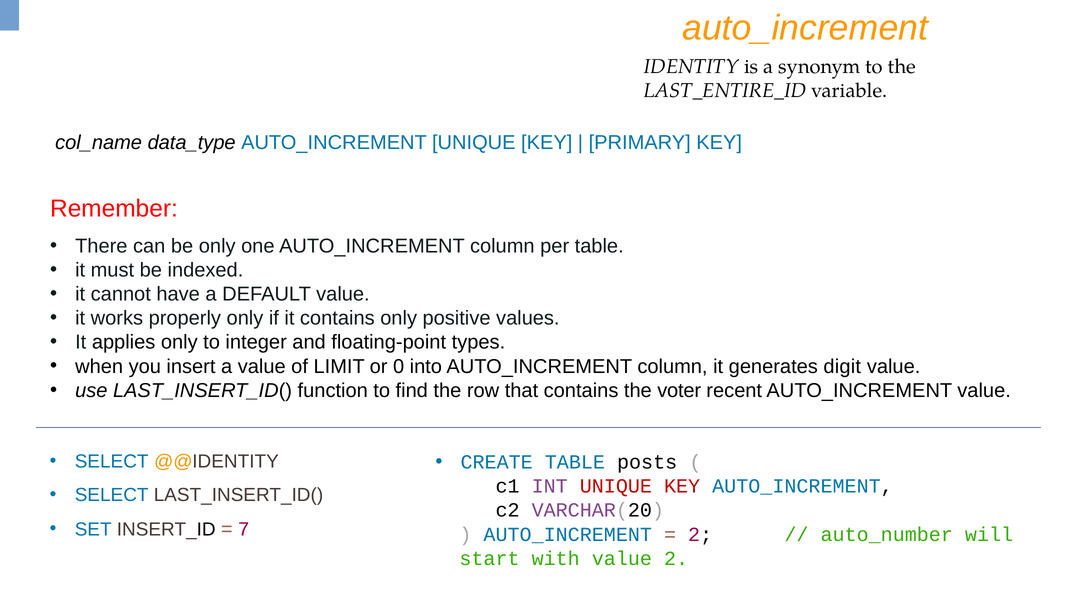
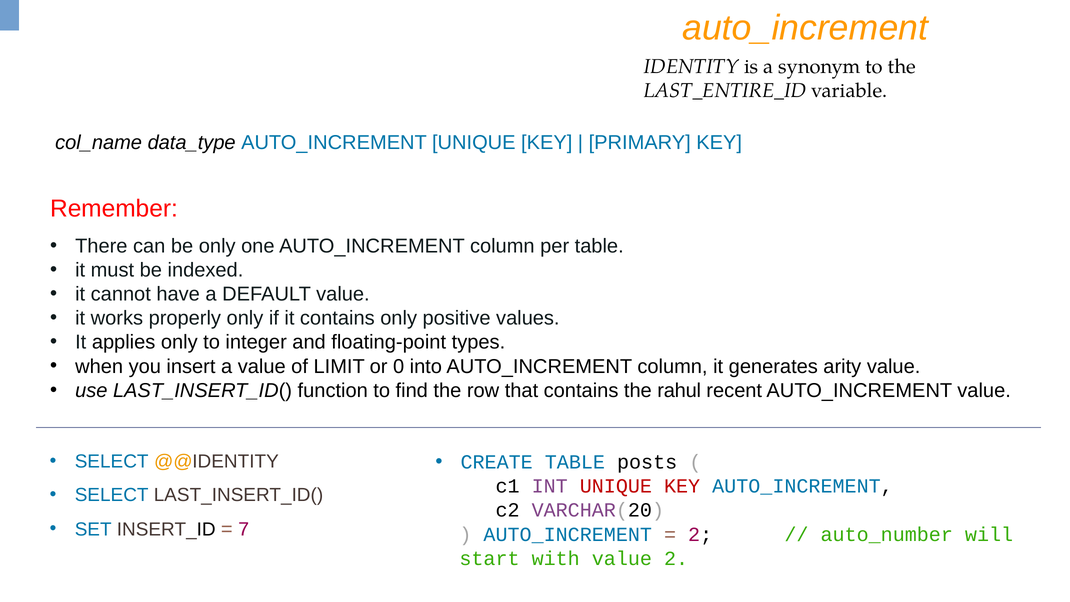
digit: digit -> arity
voter: voter -> rahul
